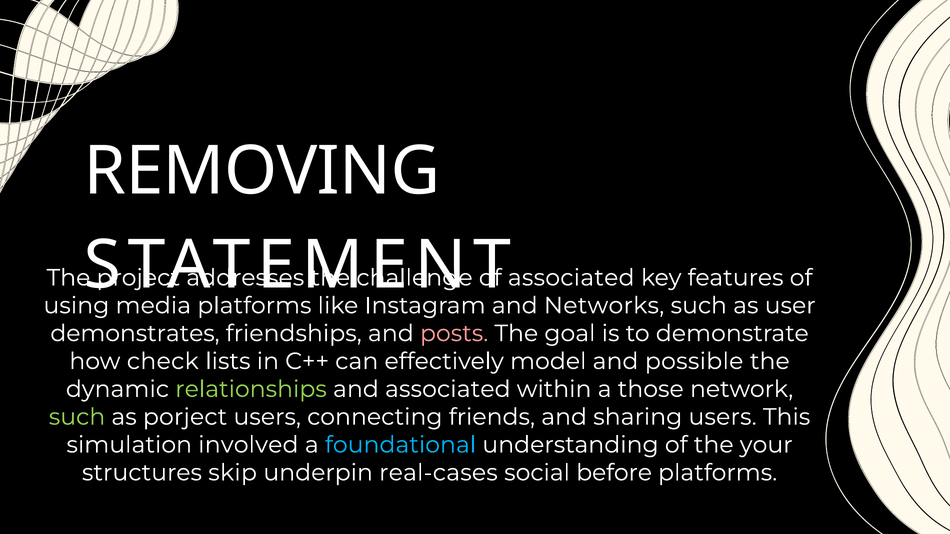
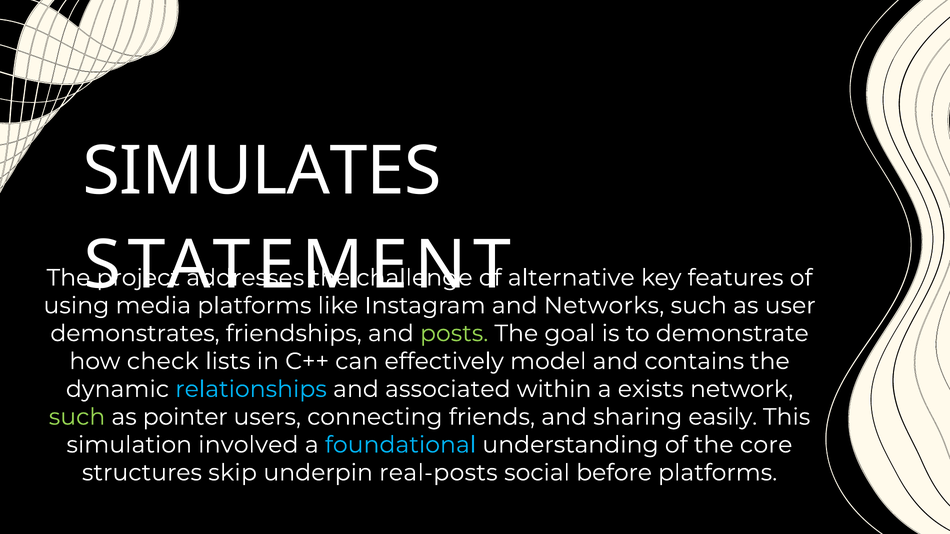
REMOVING: REMOVING -> SIMULATES
associated at (571, 278): associated -> alternative
posts colour: pink -> light green
possible: possible -> contains
relationships colour: light green -> light blue
those: those -> exists
porject: porject -> pointer
sharing users: users -> easily
your: your -> core
real-cases: real-cases -> real-posts
